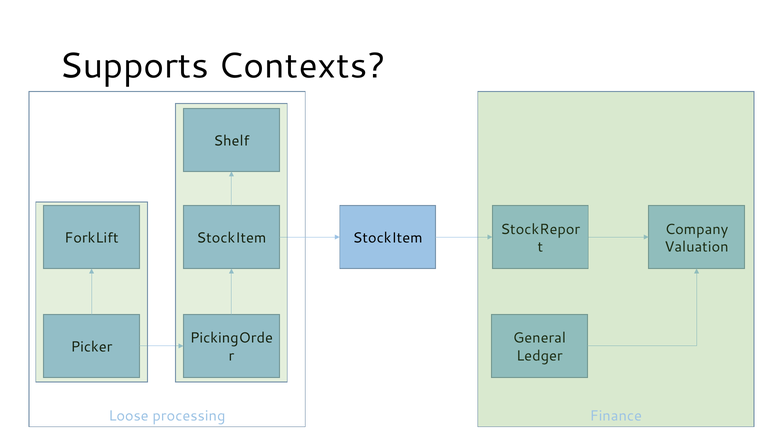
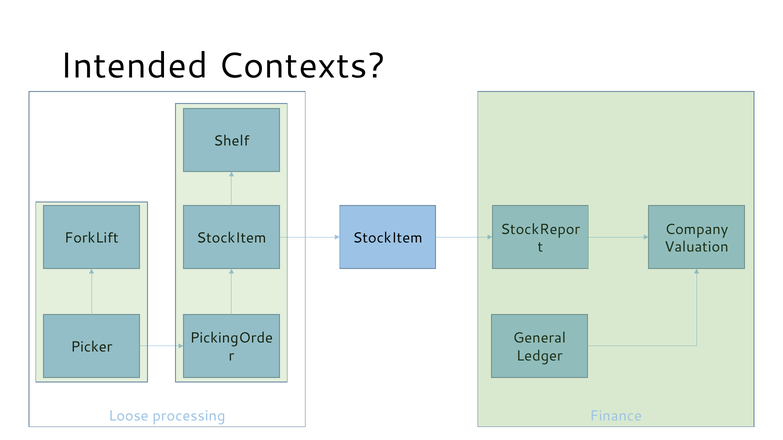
Supports: Supports -> Intended
